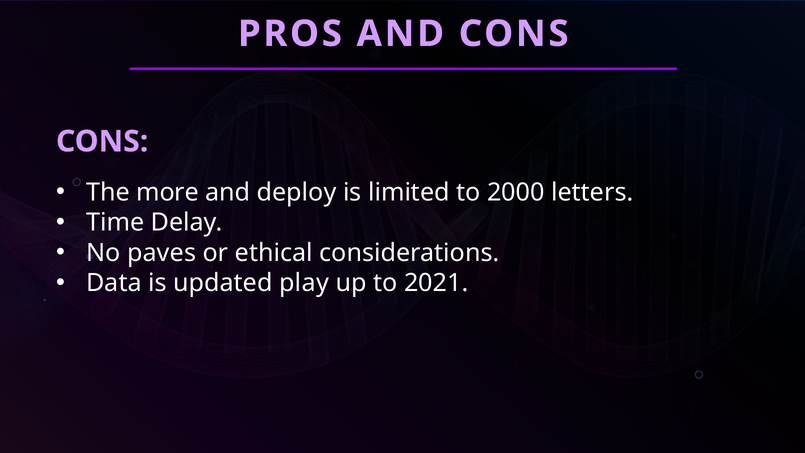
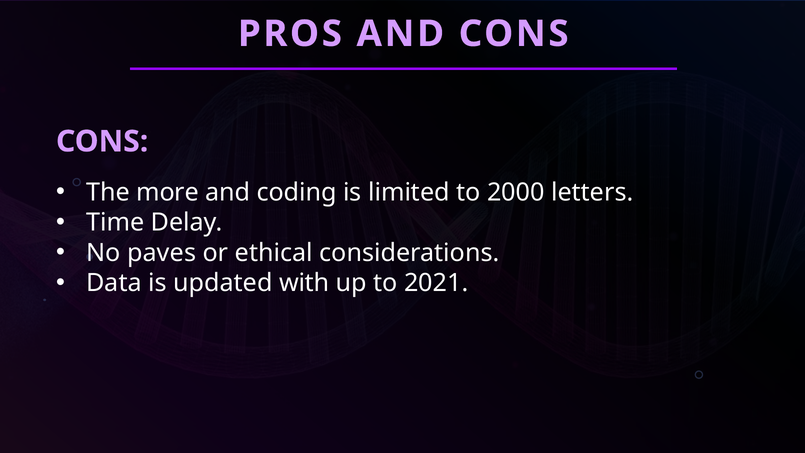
deploy: deploy -> coding
play: play -> with
